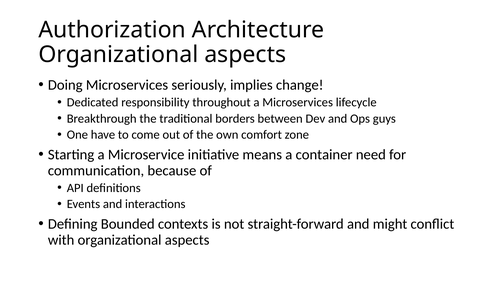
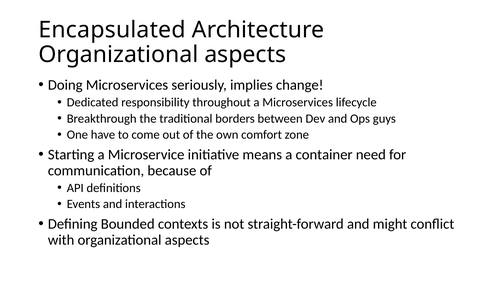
Authorization: Authorization -> Encapsulated
